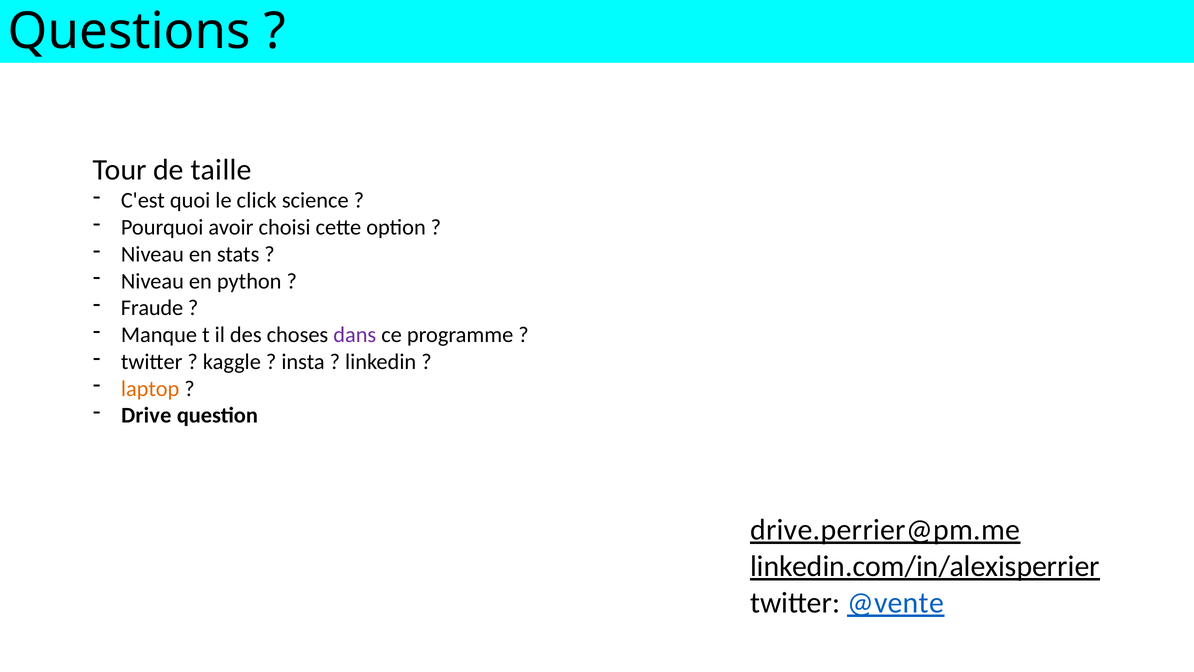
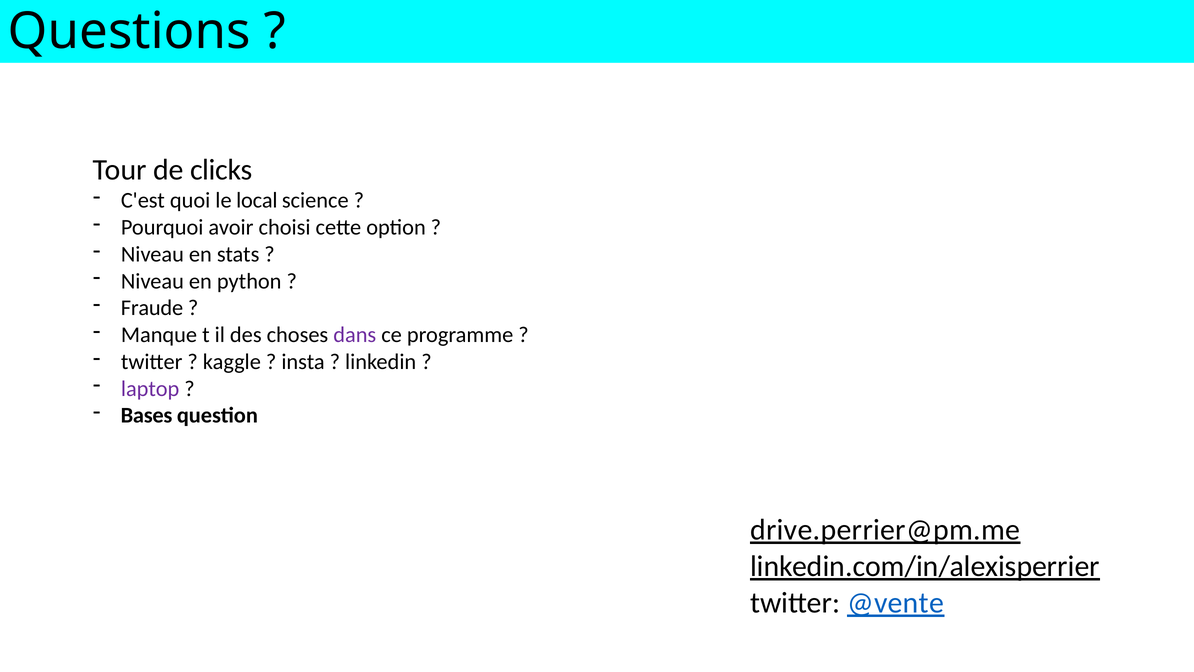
taille: taille -> clicks
click: click -> local
laptop colour: orange -> purple
Drive: Drive -> Bases
